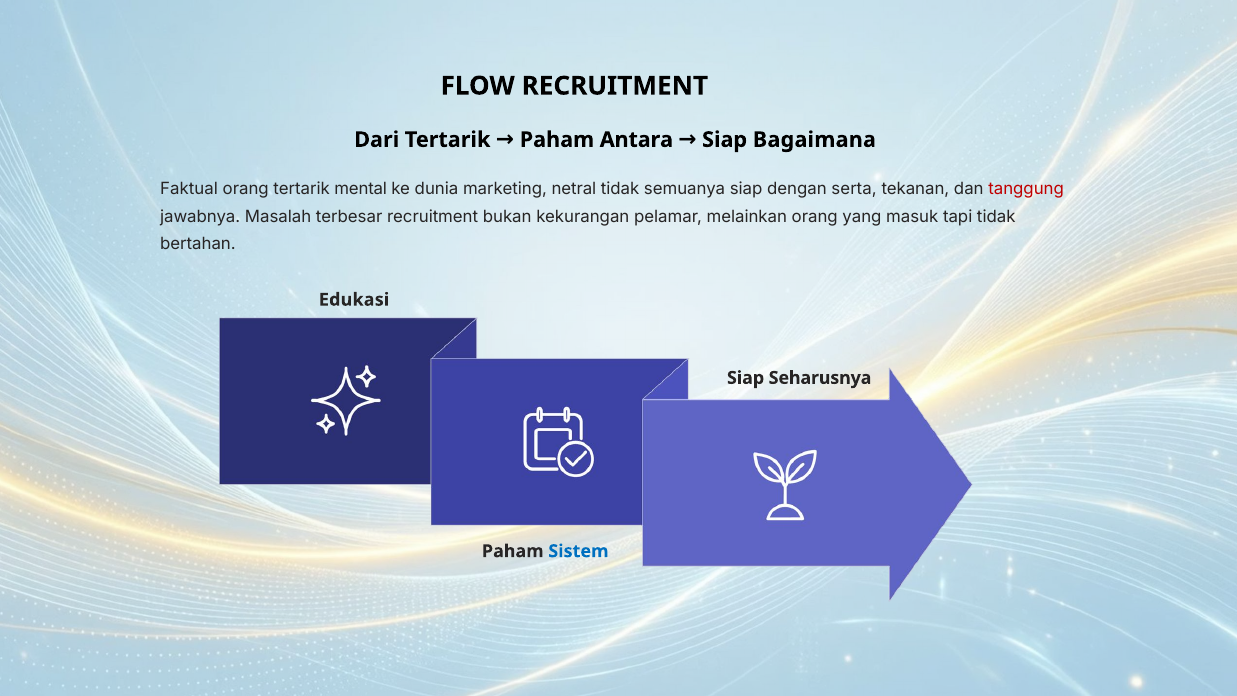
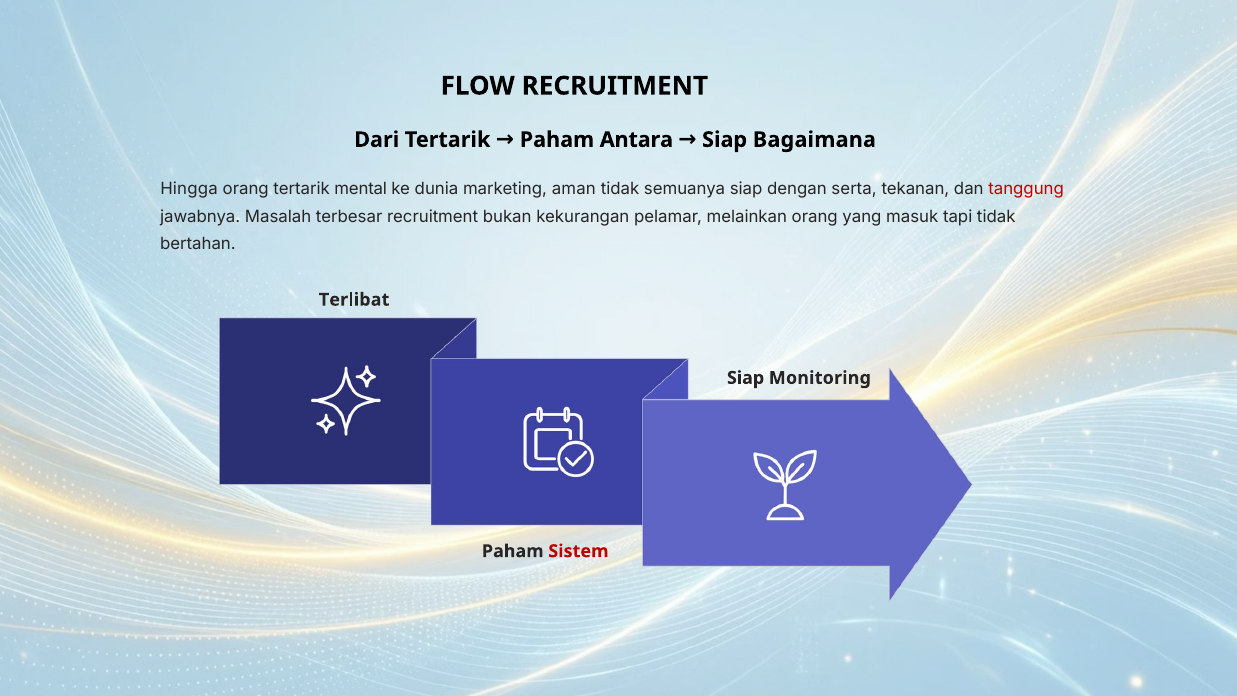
Faktual: Faktual -> Hingga
netral: netral -> aman
Edukasi: Edukasi -> Terlibat
Seharusnya: Seharusnya -> Monitoring
Sistem colour: blue -> red
